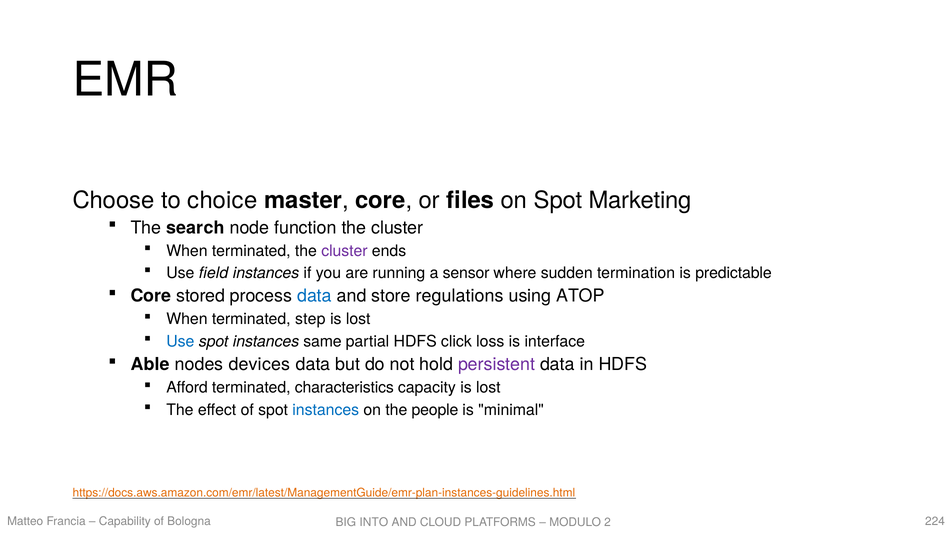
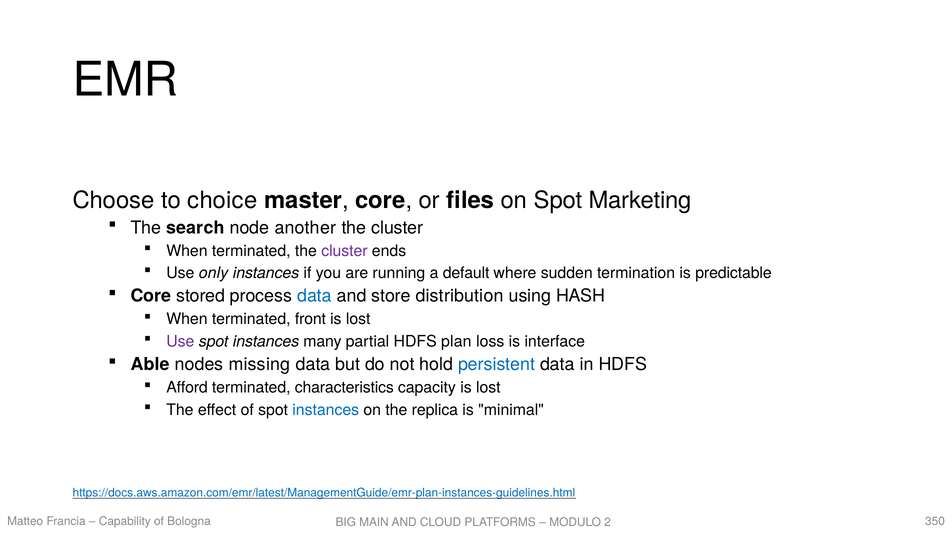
function: function -> another
field: field -> only
sensor: sensor -> default
regulations: regulations -> distribution
ATOP: ATOP -> HASH
step: step -> front
Use at (180, 341) colour: blue -> purple
same: same -> many
click: click -> plan
devices: devices -> missing
persistent colour: purple -> blue
people: people -> replica
https://docs.aws.amazon.com/emr/latest/ManagementGuide/emr-plan-instances-guidelines.html colour: orange -> blue
224: 224 -> 350
INTO: INTO -> MAIN
